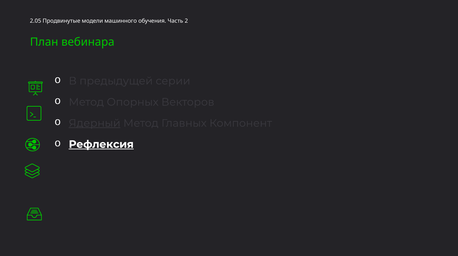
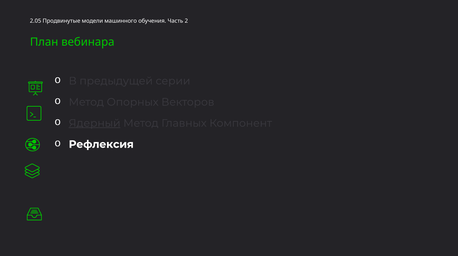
Рефлексия underline: present -> none
